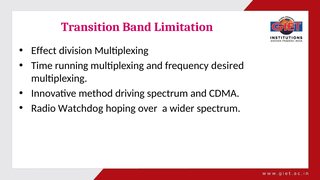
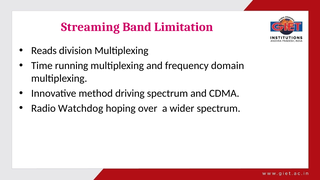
Transition: Transition -> Streaming
Effect: Effect -> Reads
desired: desired -> domain
